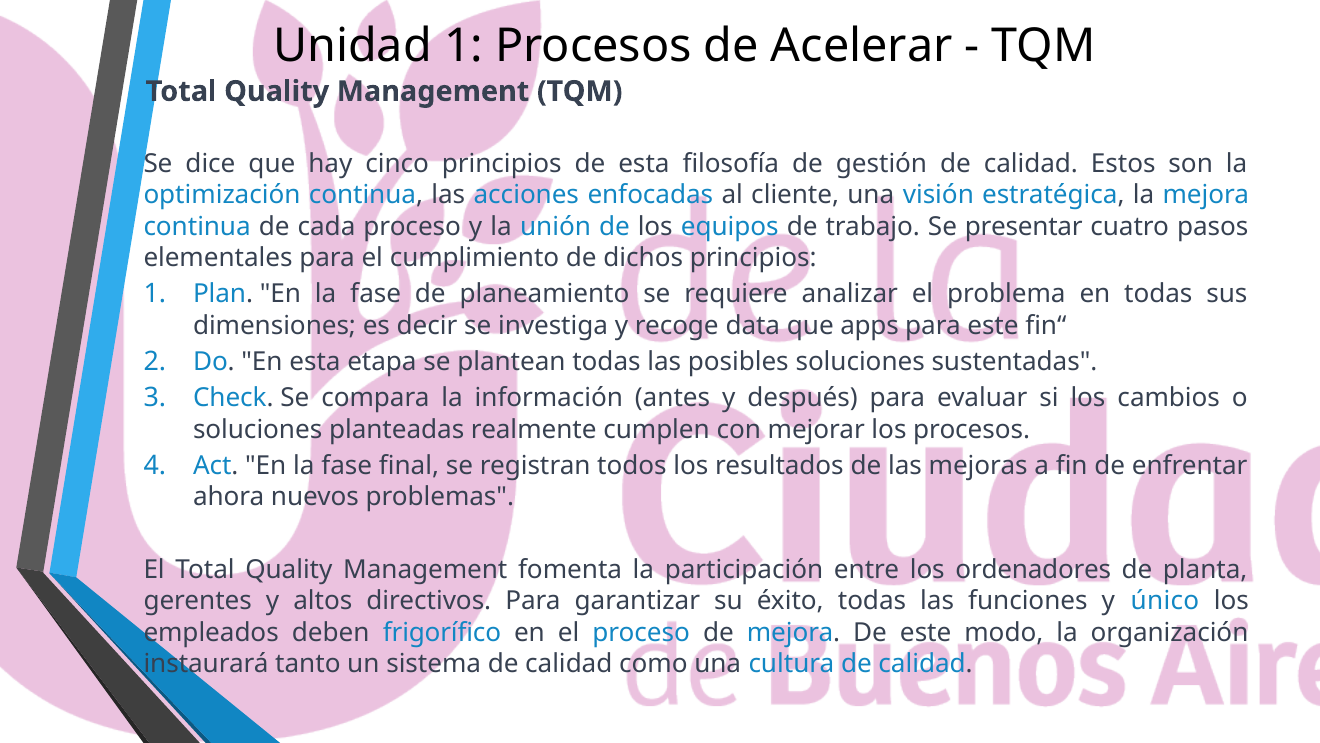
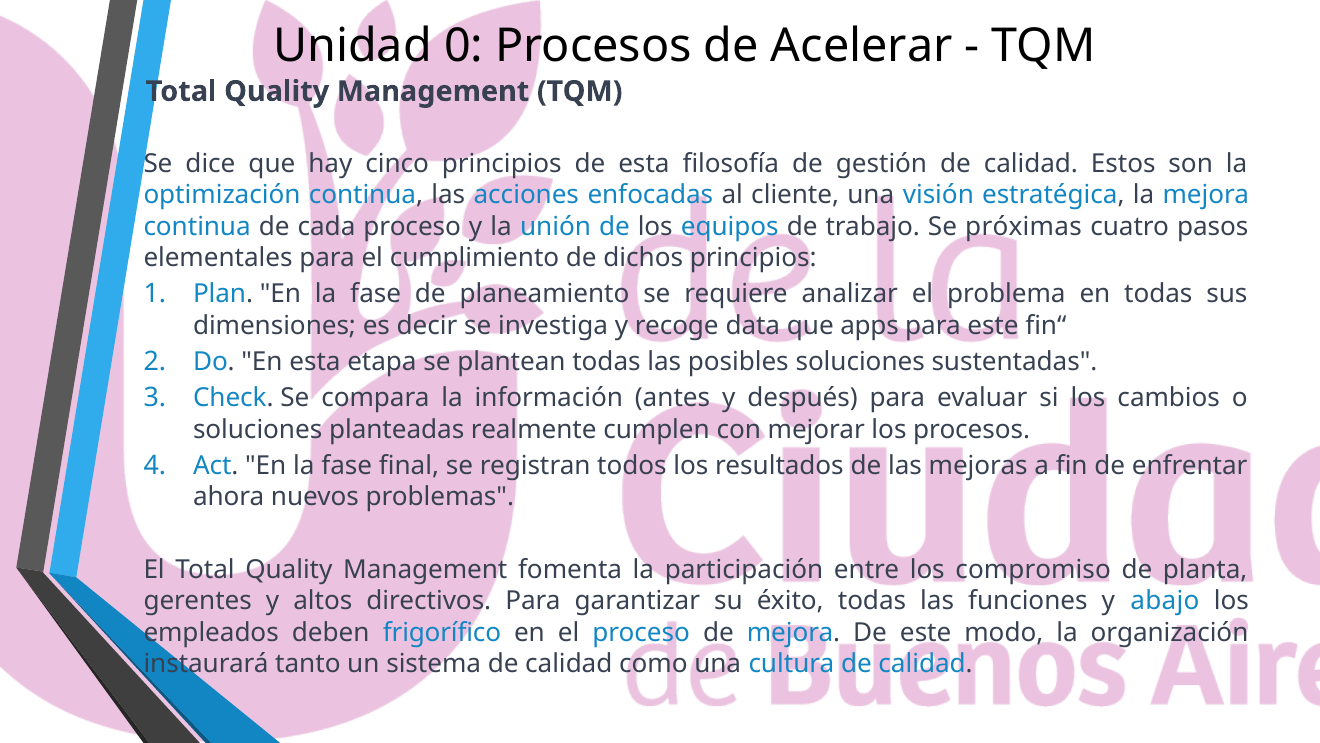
Unidad 1: 1 -> 0
presentar: presentar -> próximas
ordenadores: ordenadores -> compromiso
único: único -> abajo
